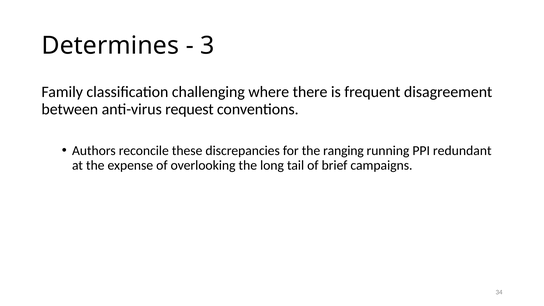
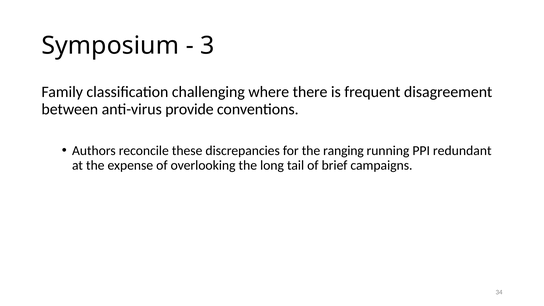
Determines: Determines -> Symposium
request: request -> provide
